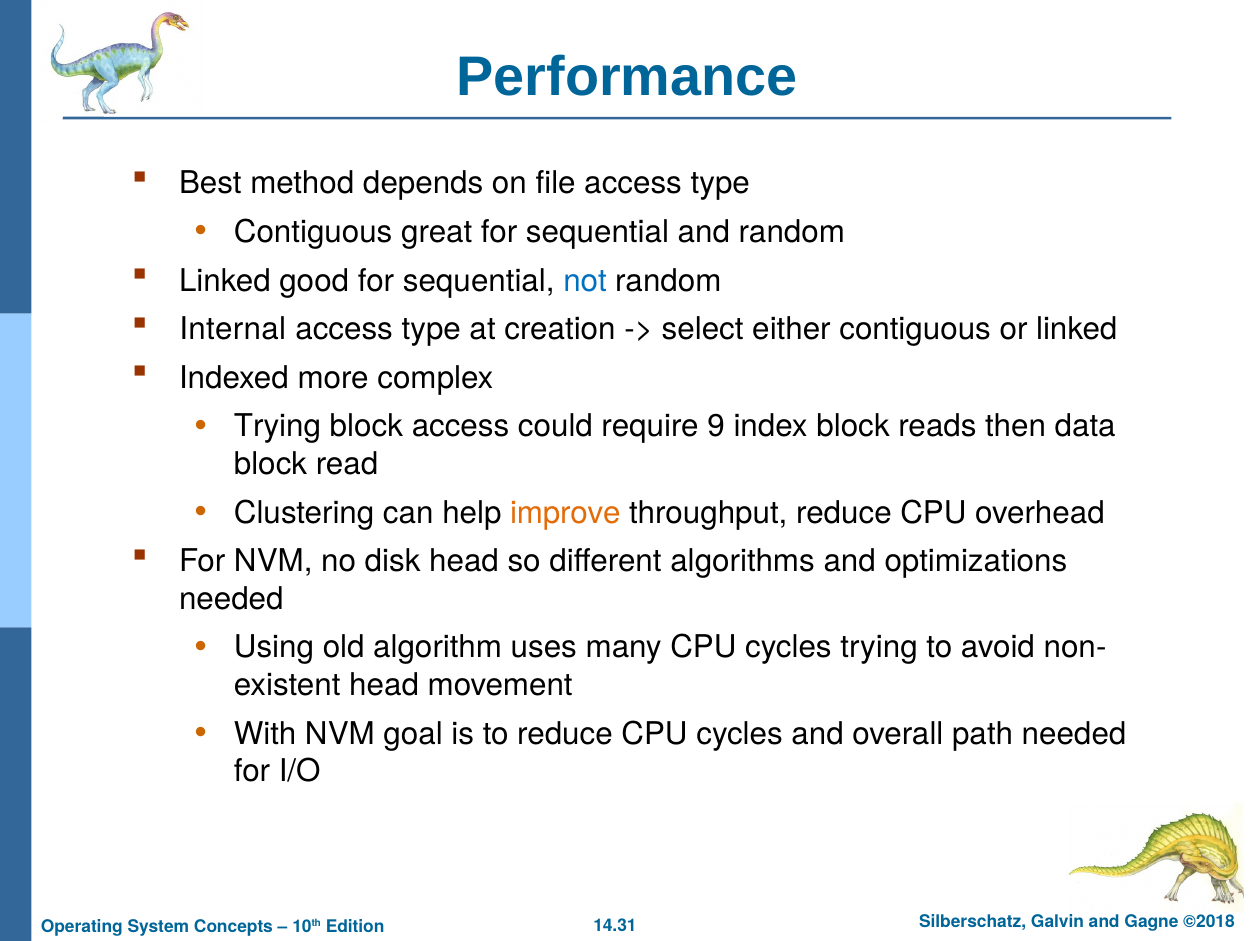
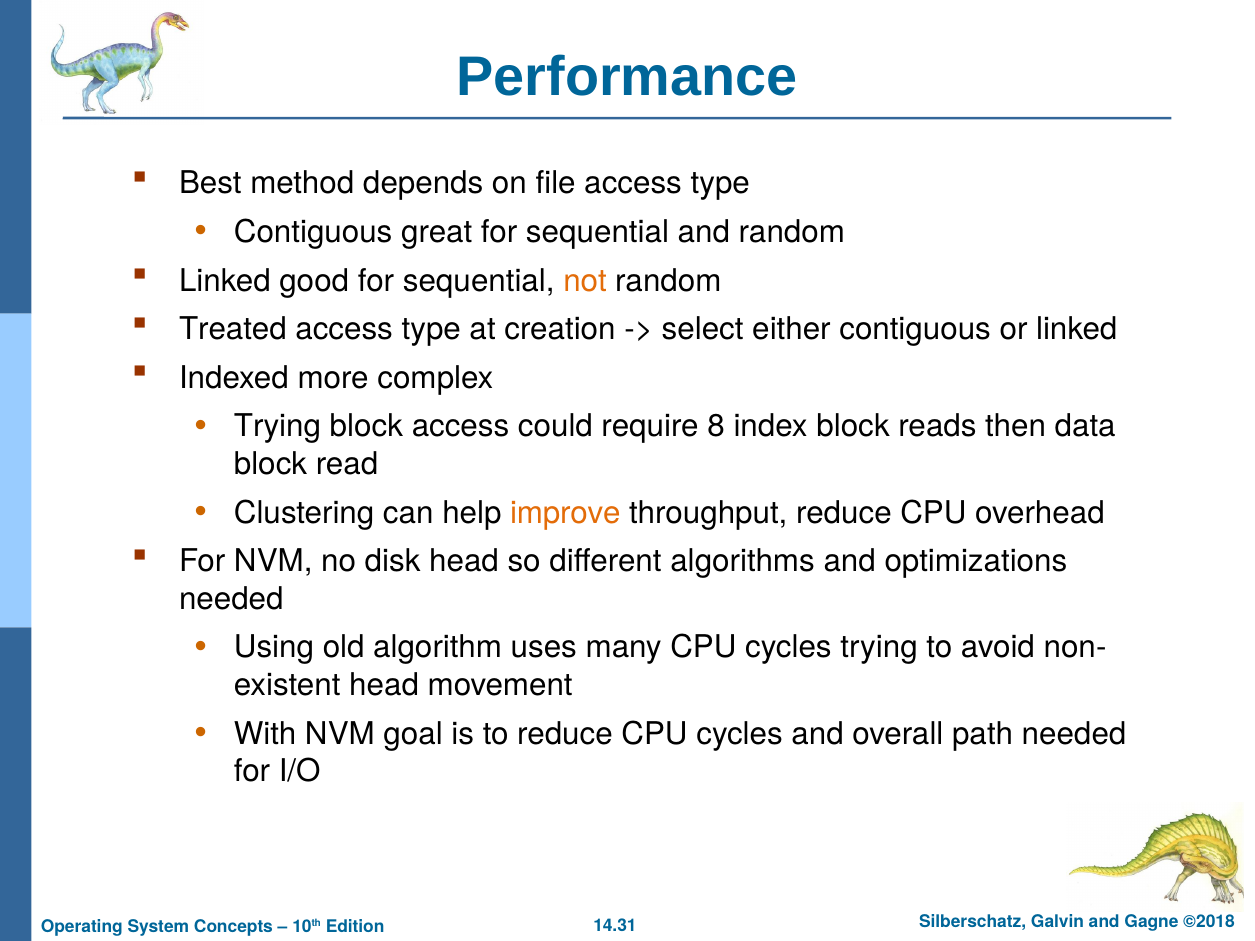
not colour: blue -> orange
Internal: Internal -> Treated
9: 9 -> 8
